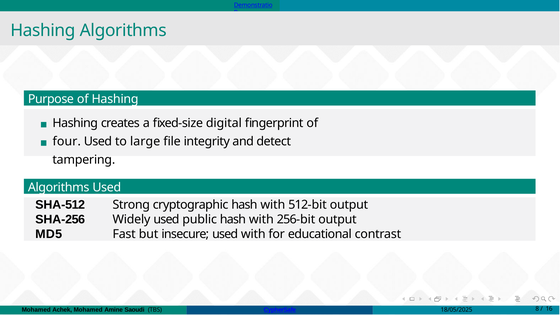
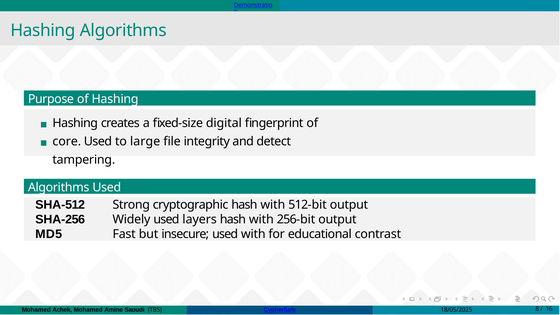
four: four -> core
public: public -> layers
